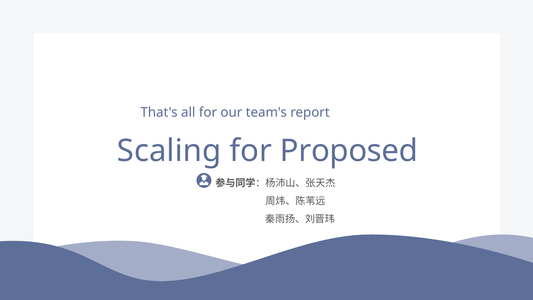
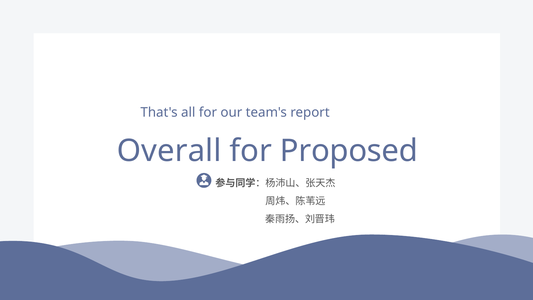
Scaling: Scaling -> Overall
